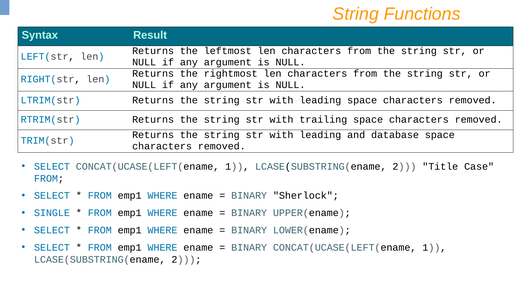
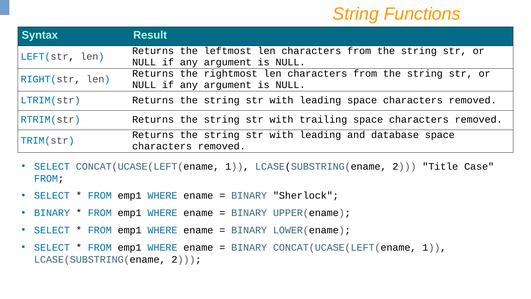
SINGLE at (52, 213): SINGLE -> BINARY
